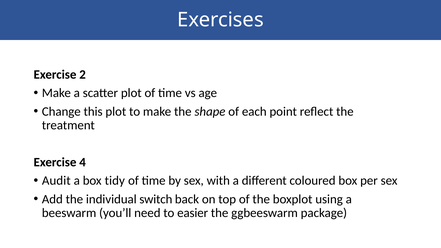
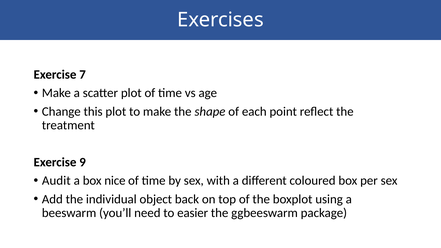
2: 2 -> 7
4: 4 -> 9
tidy: tidy -> nice
switch: switch -> object
